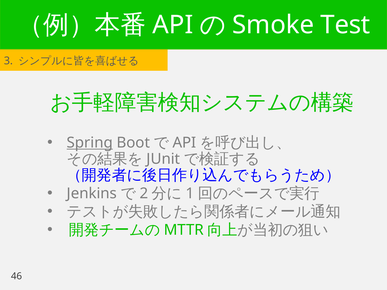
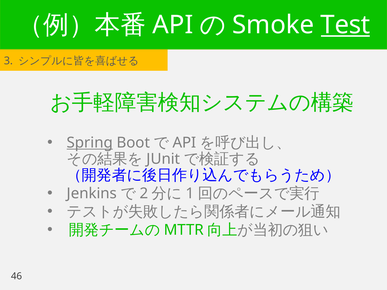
Test underline: none -> present
